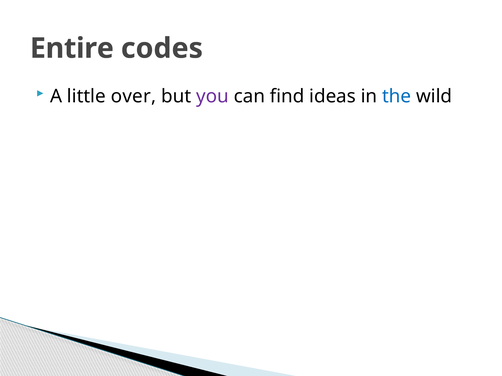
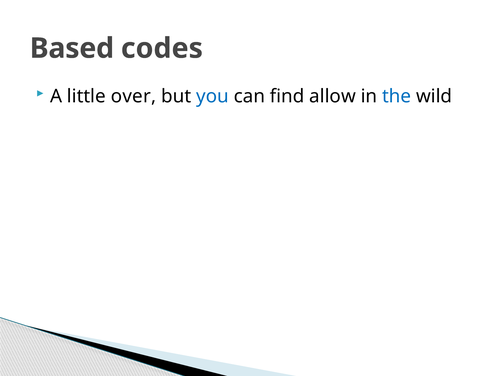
Entire: Entire -> Based
you colour: purple -> blue
ideas: ideas -> allow
